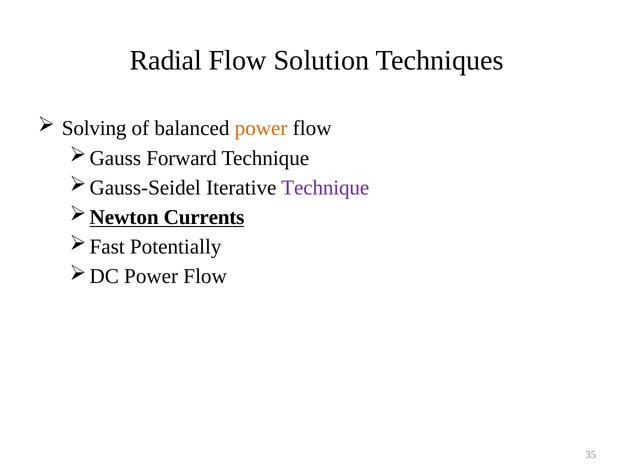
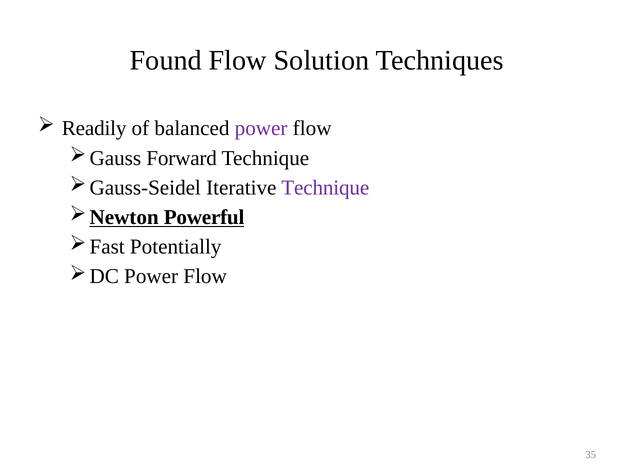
Radial: Radial -> Found
Solving: Solving -> Readily
power at (261, 128) colour: orange -> purple
Currents: Currents -> Powerful
